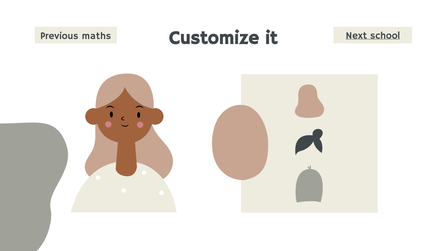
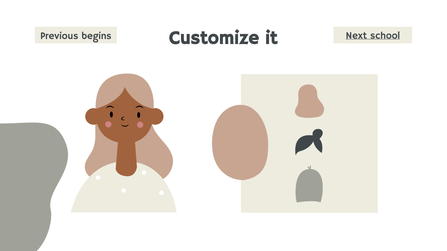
maths: maths -> begins
